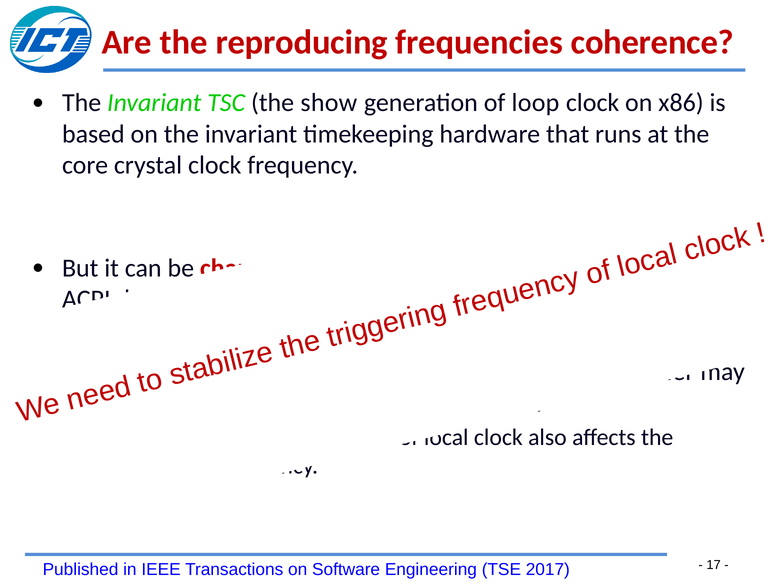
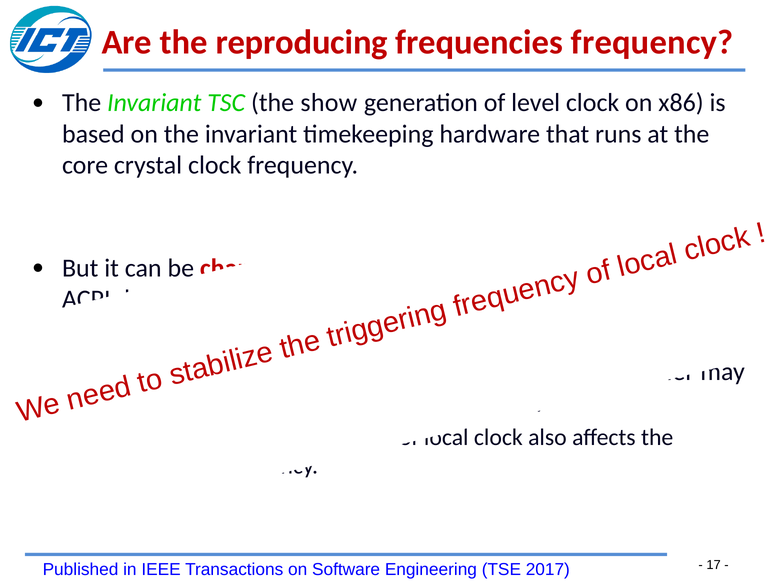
frequencies coherence: coherence -> frequency
loop: loop -> level
